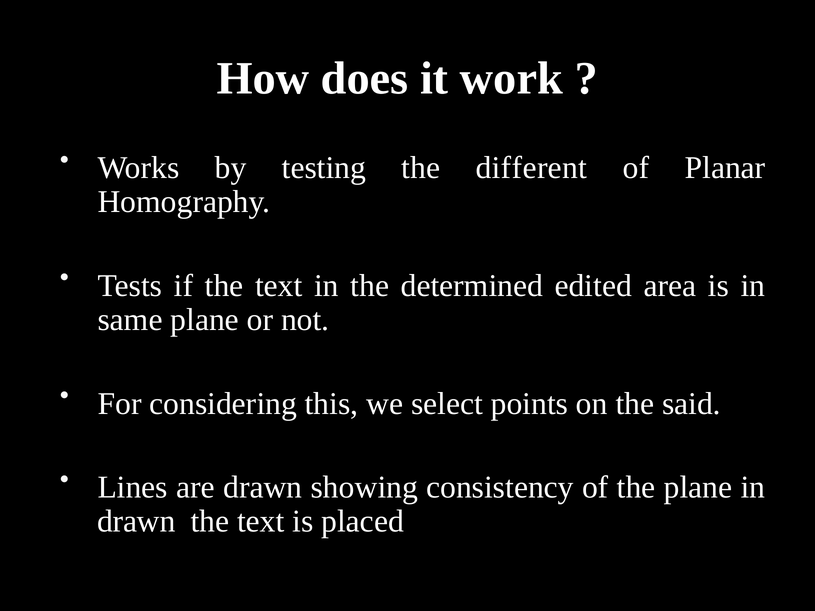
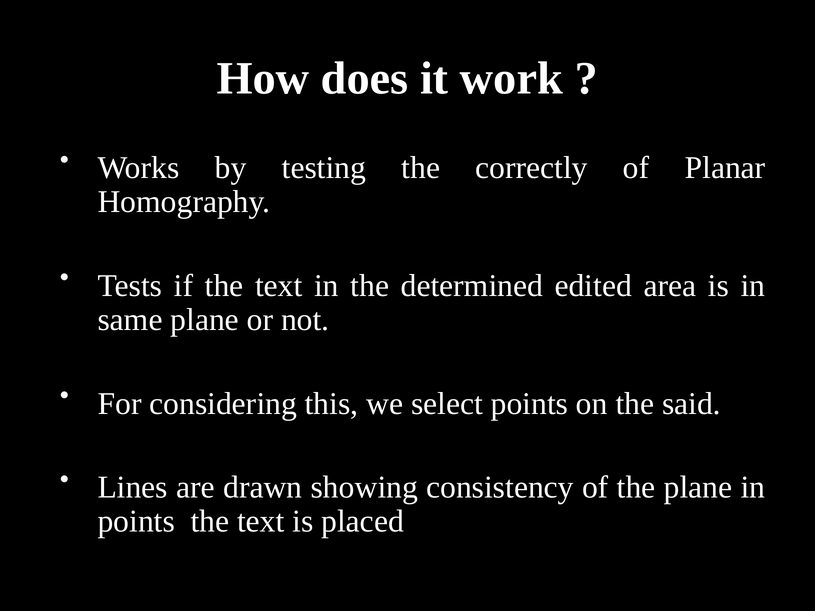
different: different -> correctly
drawn at (136, 522): drawn -> points
